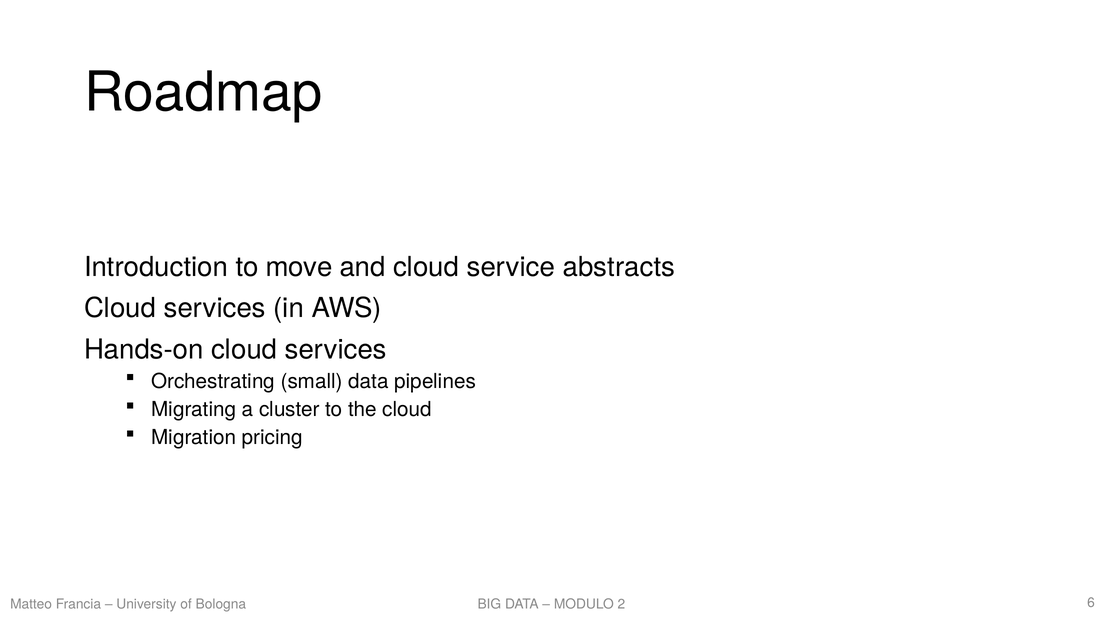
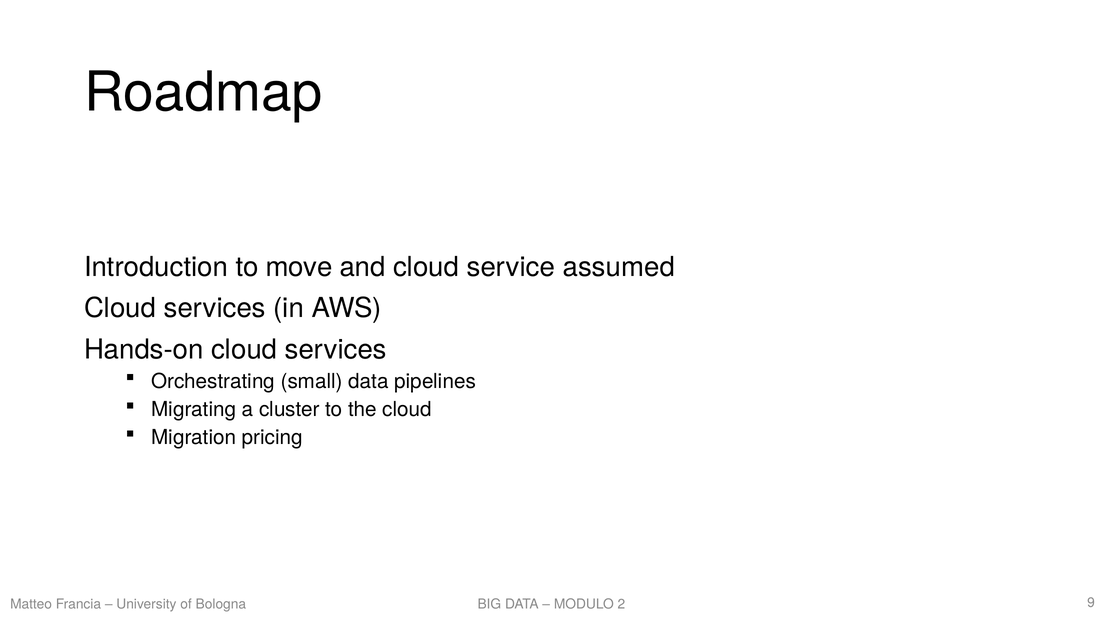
abstracts: abstracts -> assumed
6: 6 -> 9
